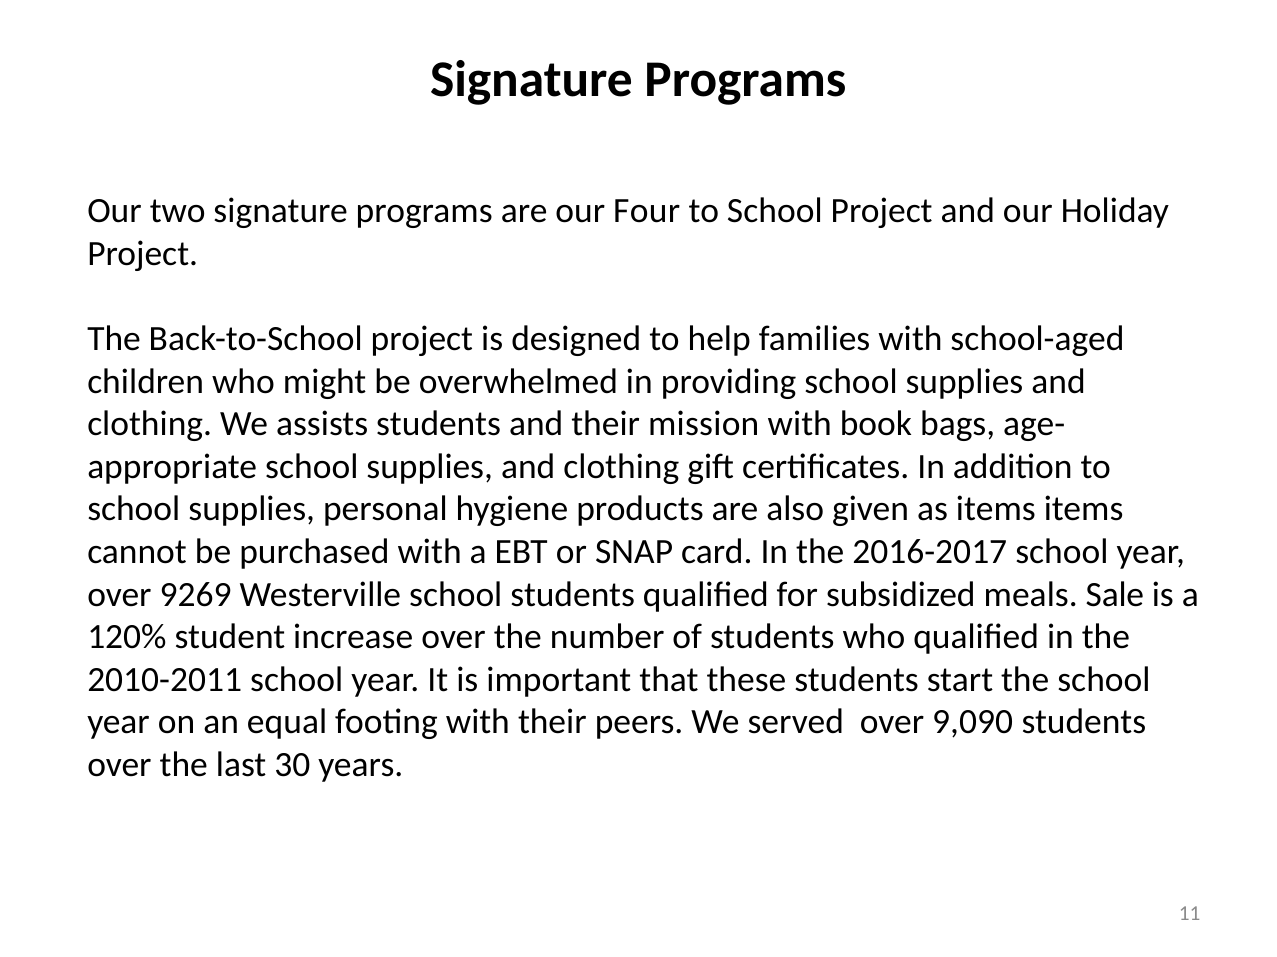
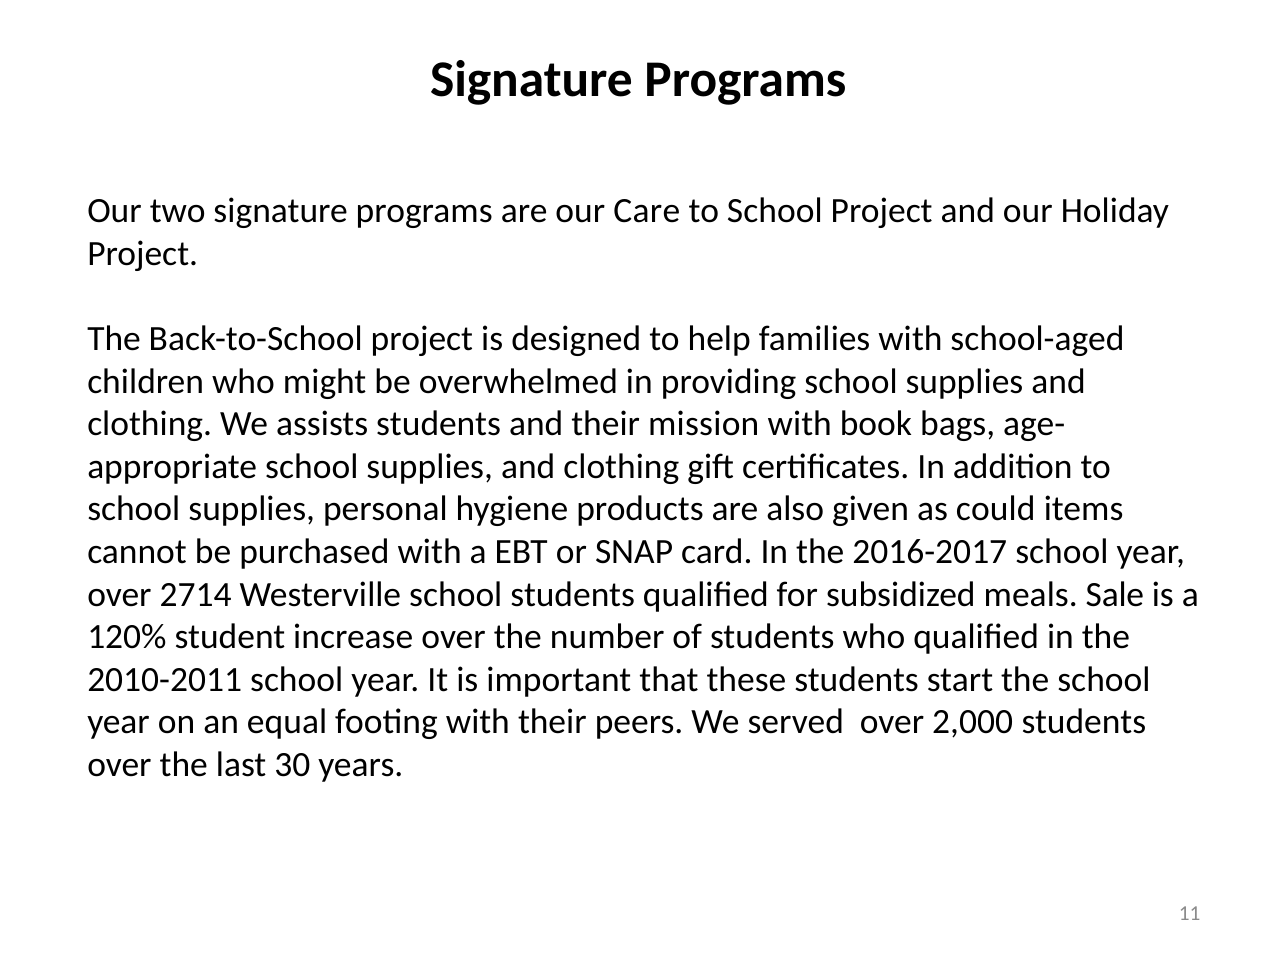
Four: Four -> Care
as items: items -> could
9269: 9269 -> 2714
9,090: 9,090 -> 2,000
